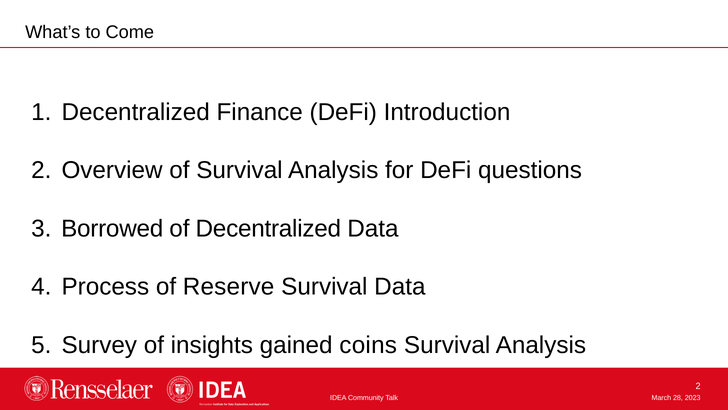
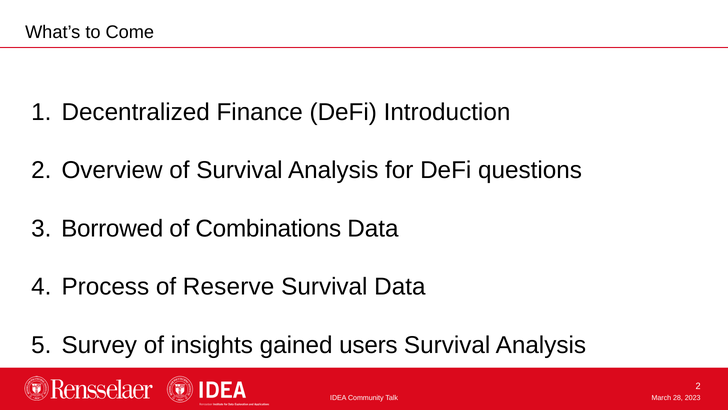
of Decentralized: Decentralized -> Combinations
coins: coins -> users
